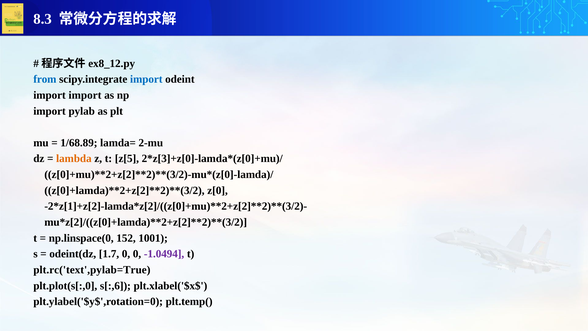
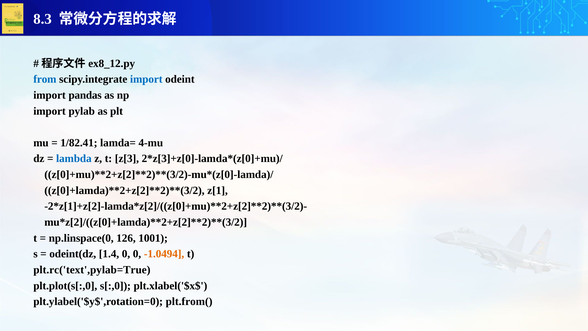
import import: import -> pandas
1/68.89: 1/68.89 -> 1/82.41
2-mu: 2-mu -> 4-mu
lambda colour: orange -> blue
z[5: z[5 -> z[3
z[0: z[0 -> z[1
152: 152 -> 126
1.7: 1.7 -> 1.4
-1.0494 colour: purple -> orange
s[:,6: s[:,6 -> s[:,0
plt.temp(: plt.temp( -> plt.from(
